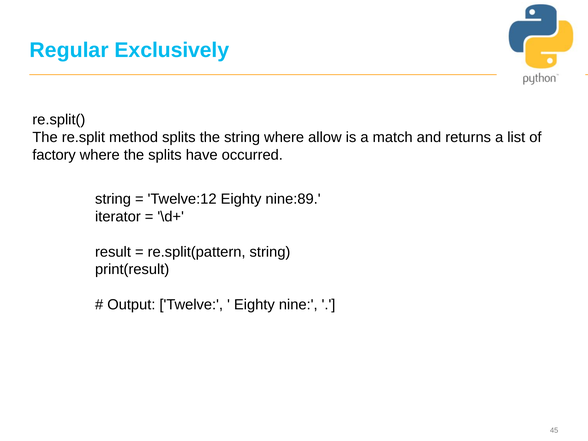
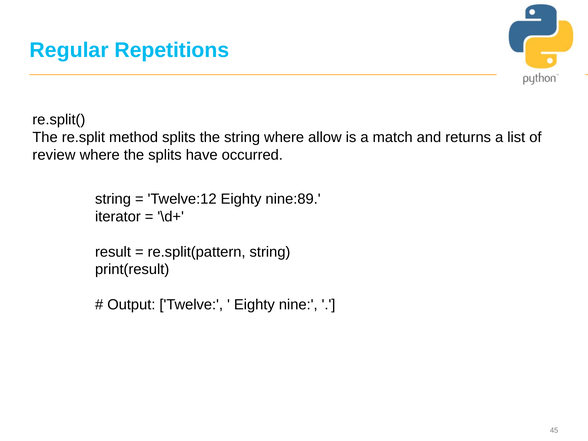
Exclusively: Exclusively -> Repetitions
factory: factory -> review
